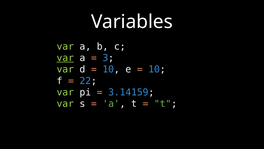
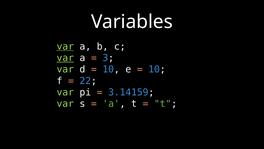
var at (65, 46) underline: none -> present
